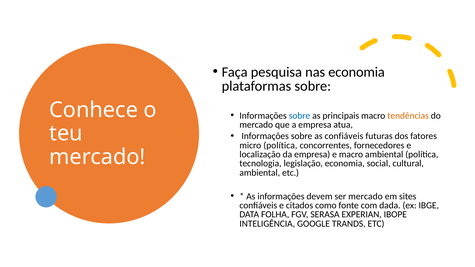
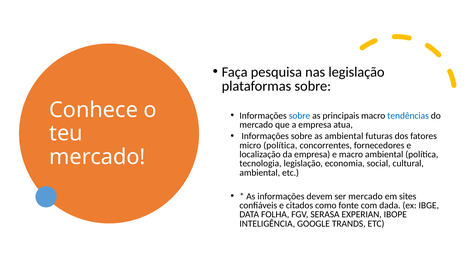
nas economia: economia -> legislação
tendências colour: orange -> blue
as confiáveis: confiáveis -> ambiental
